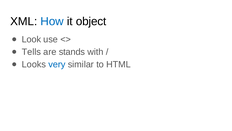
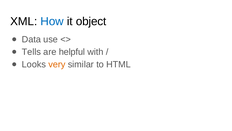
Look: Look -> Data
stands: stands -> helpful
very colour: blue -> orange
